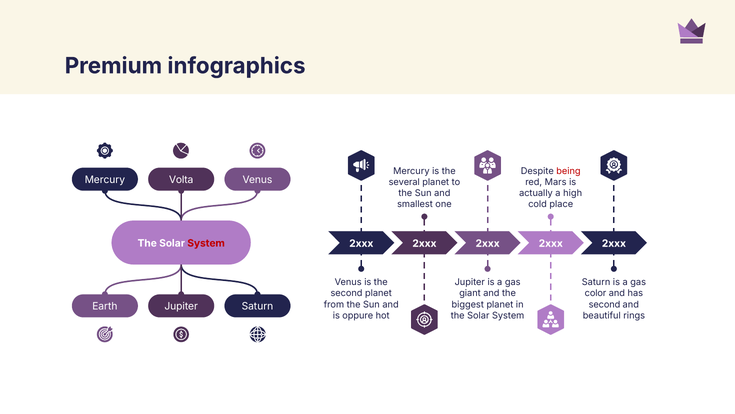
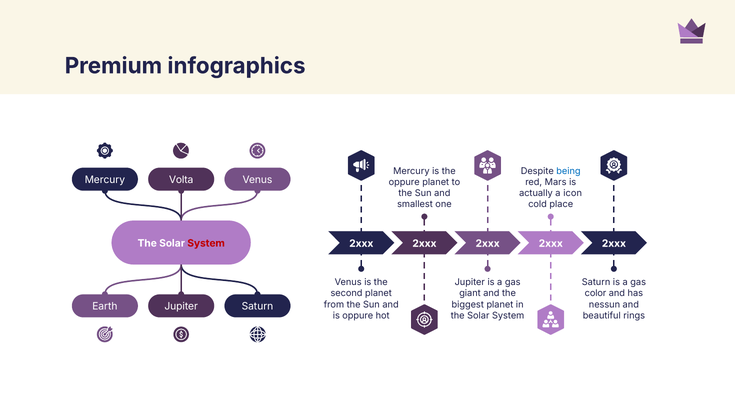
being colour: red -> blue
several at (404, 182): several -> oppure
high: high -> icon
second at (605, 304): second -> nessun
